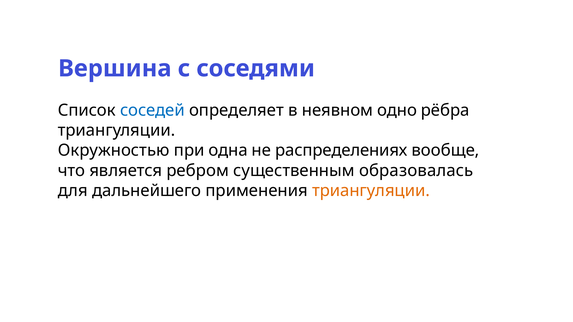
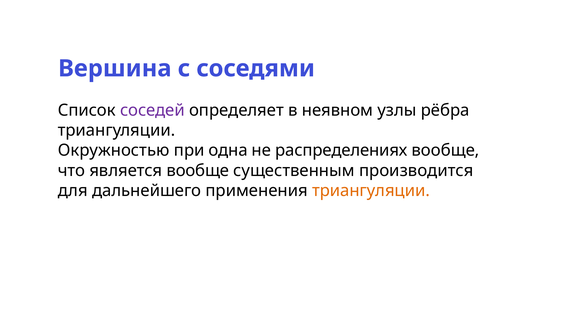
соседей colour: blue -> purple
одно: одно -> узлы
является ребром: ребром -> вообще
образовалась: образовалась -> производится
